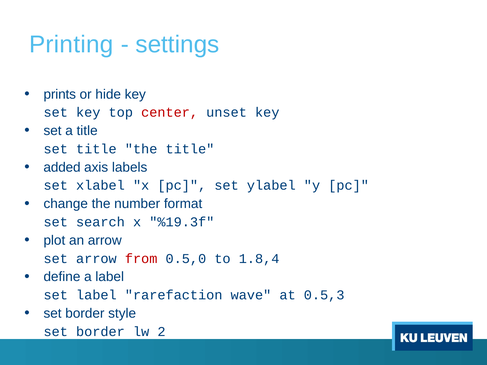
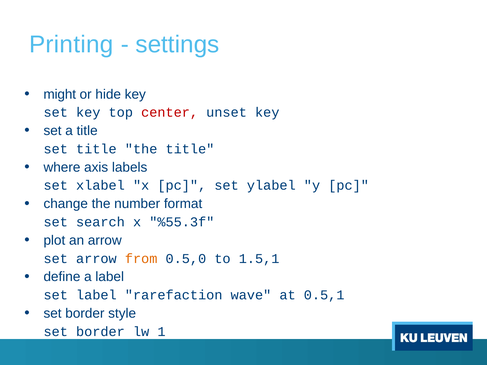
prints: prints -> might
added: added -> where
%19.3f: %19.3f -> %55.3f
from colour: red -> orange
1.8,4: 1.8,4 -> 1.5,1
0.5,3: 0.5,3 -> 0.5,1
2: 2 -> 1
